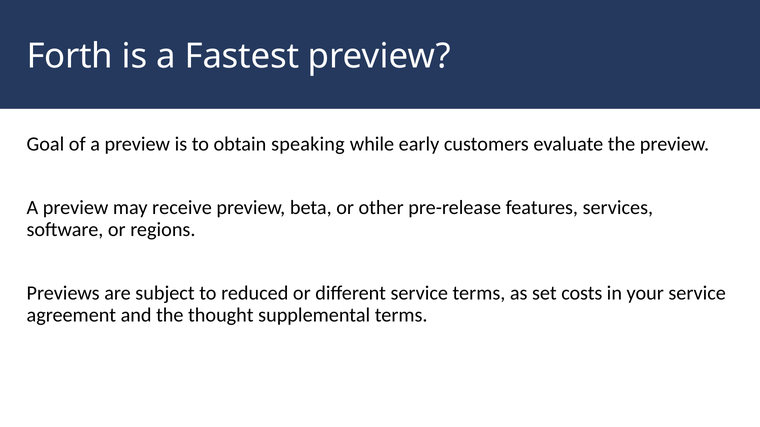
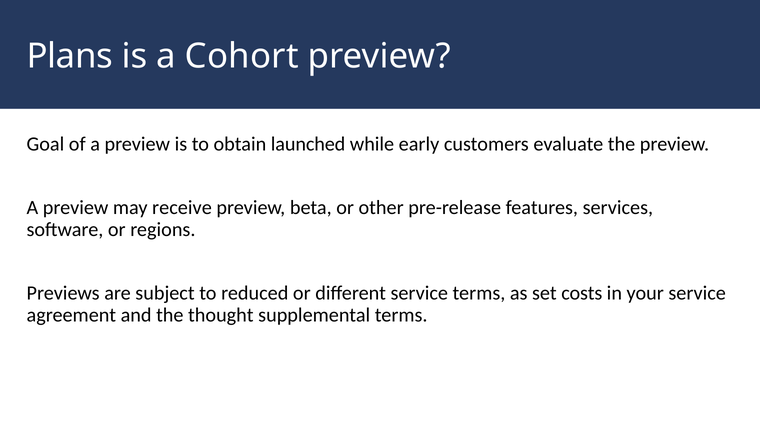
Forth: Forth -> Plans
Fastest: Fastest -> Cohort
speaking: speaking -> launched
